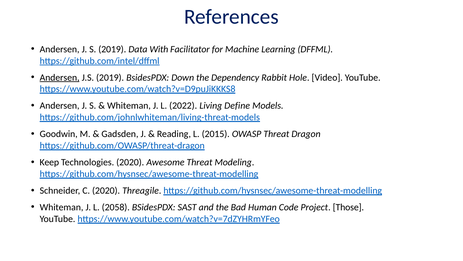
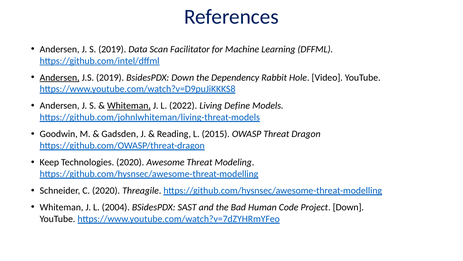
With: With -> Scan
Whiteman at (129, 106) underline: none -> present
2058: 2058 -> 2004
Project Those: Those -> Down
